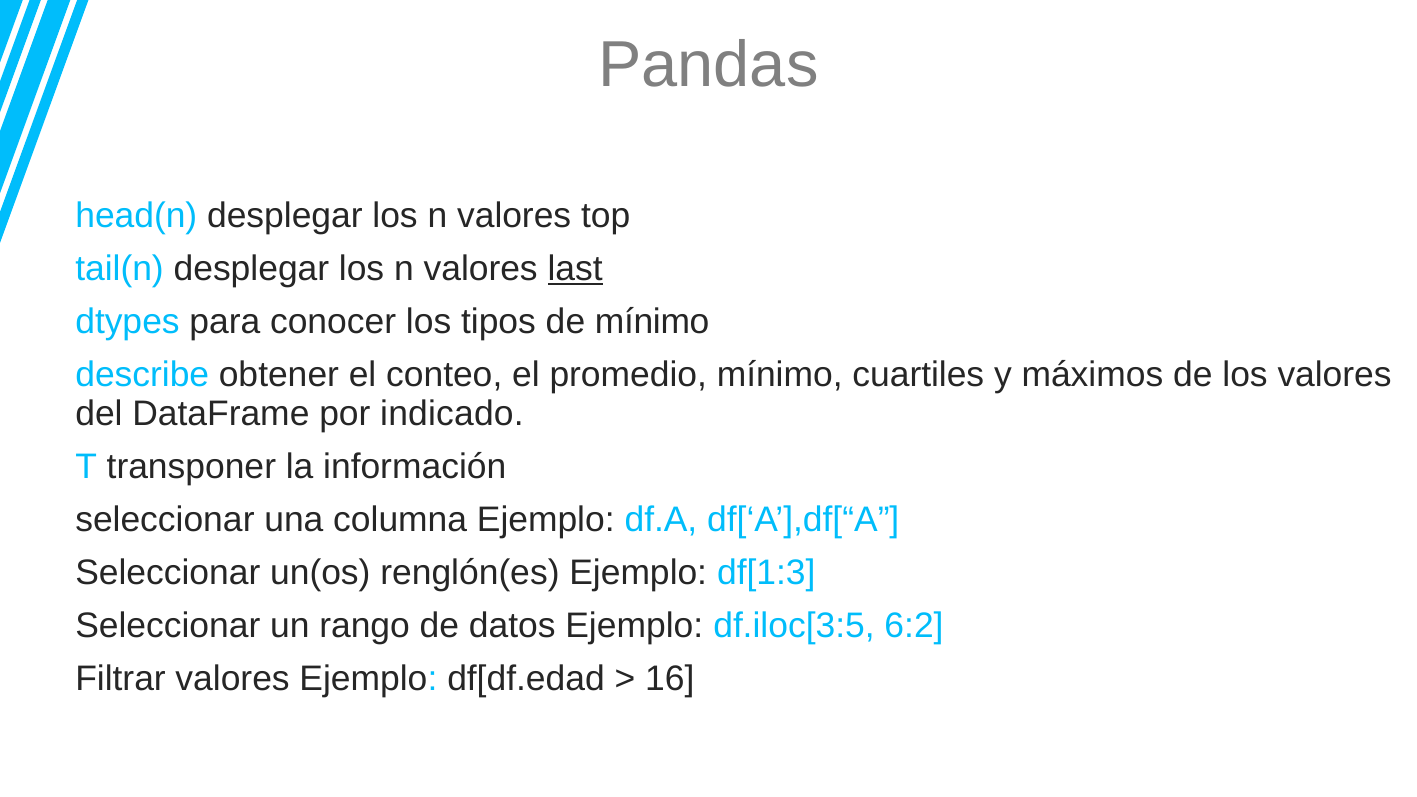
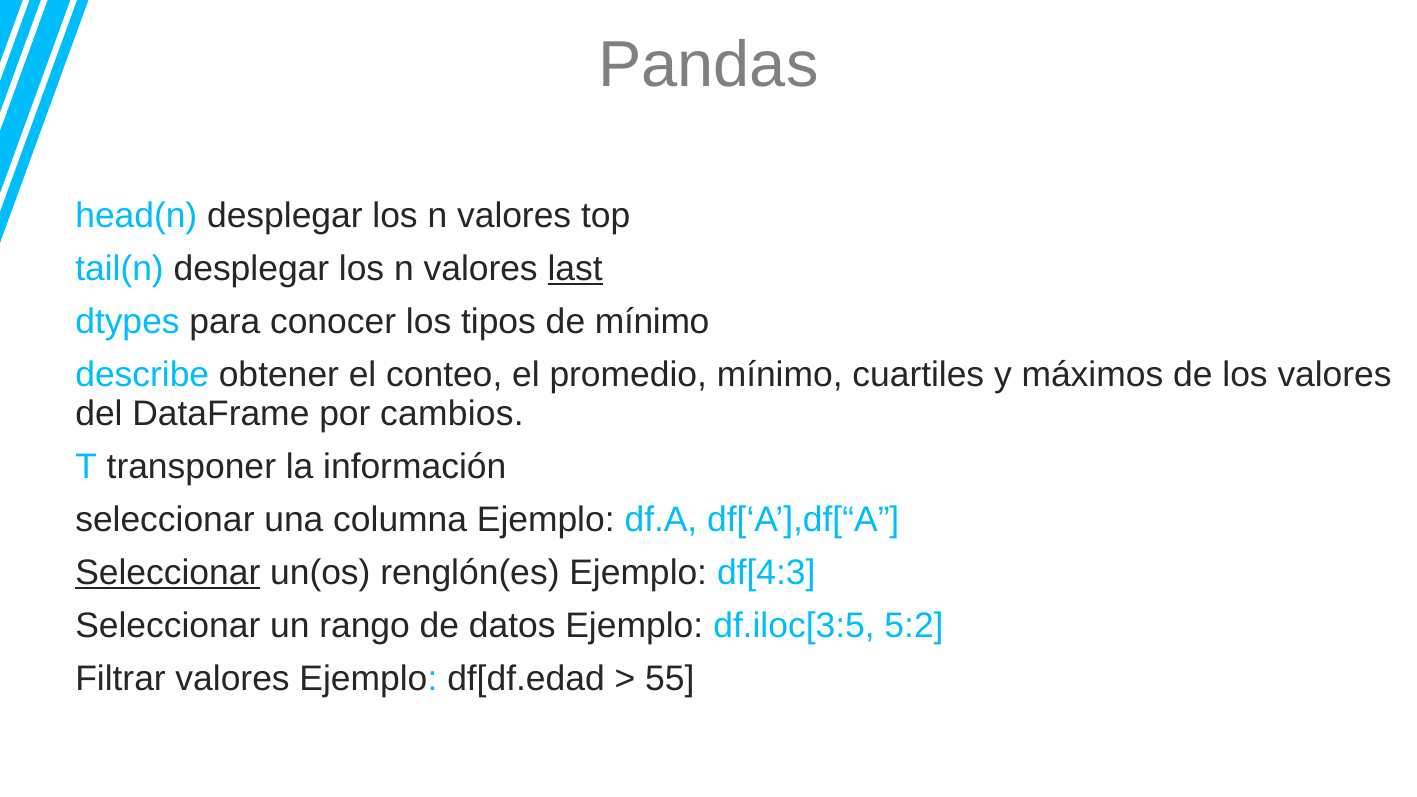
indicado: indicado -> cambios
Seleccionar at (168, 572) underline: none -> present
df[1:3: df[1:3 -> df[4:3
6:2: 6:2 -> 5:2
16: 16 -> 55
